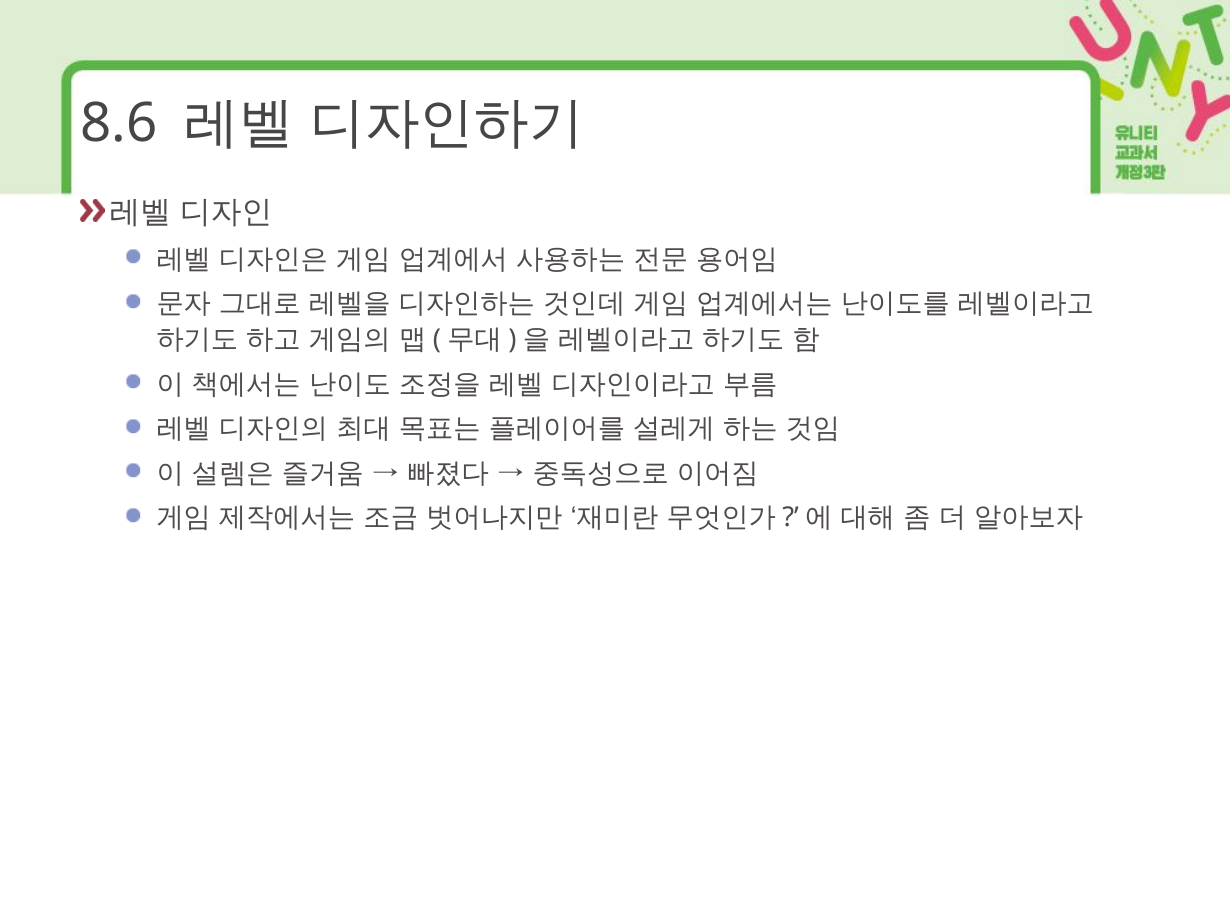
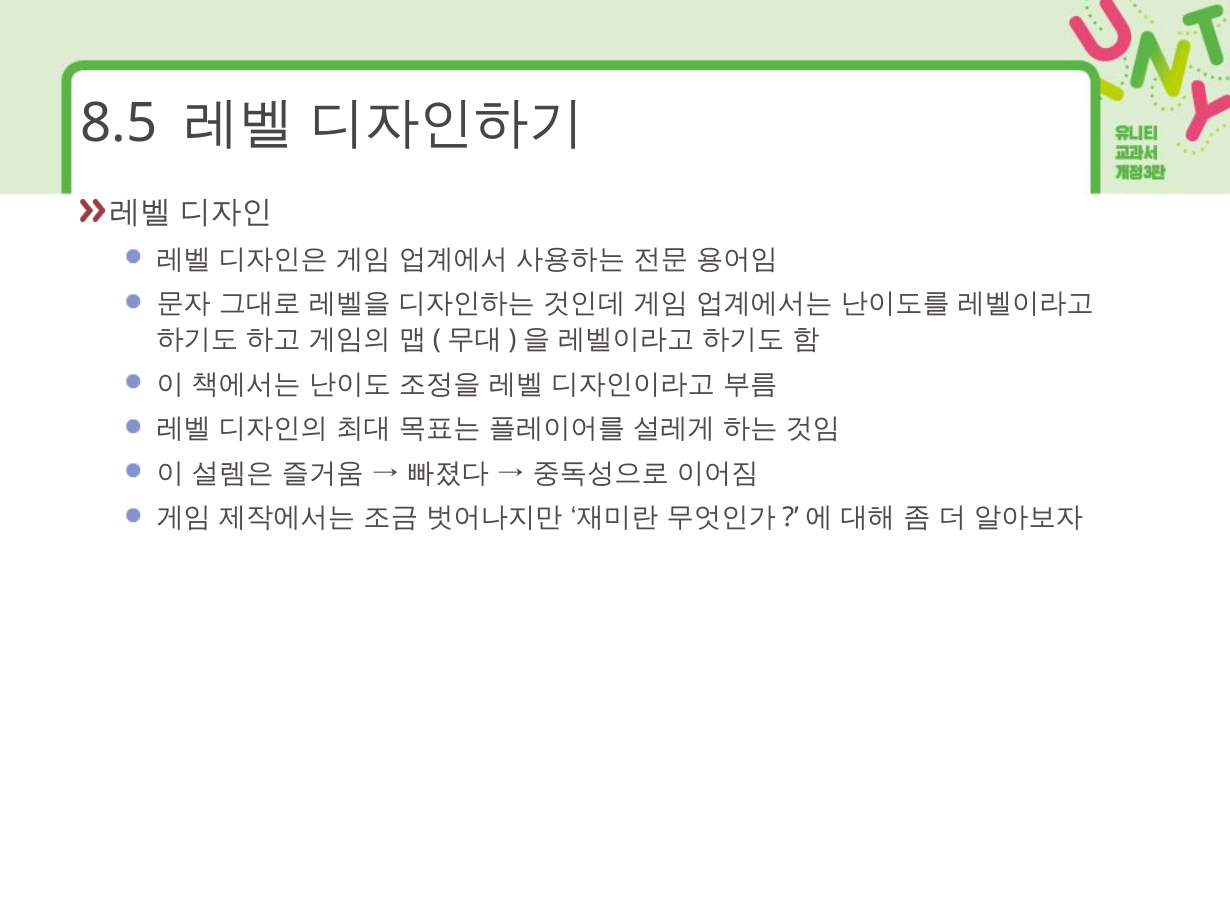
8.6: 8.6 -> 8.5
